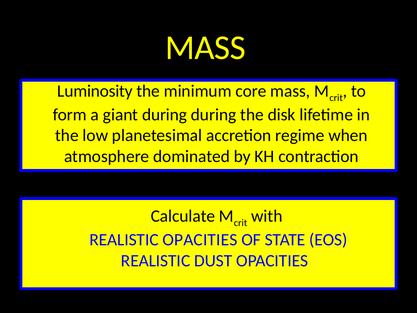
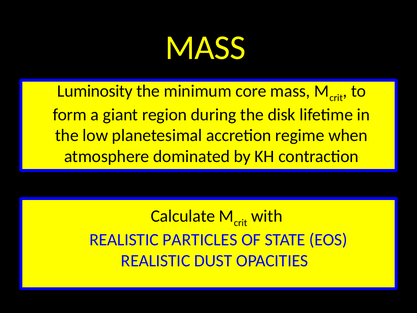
giant during: during -> region
REALISTIC OPACITIES: OPACITIES -> PARTICLES
